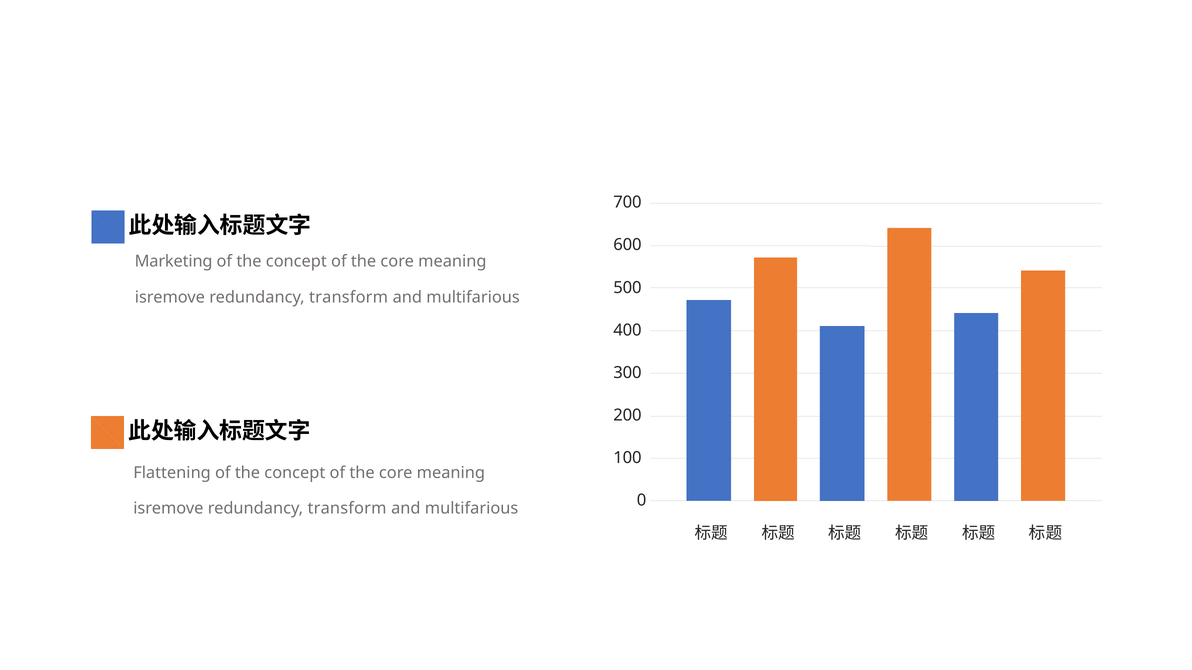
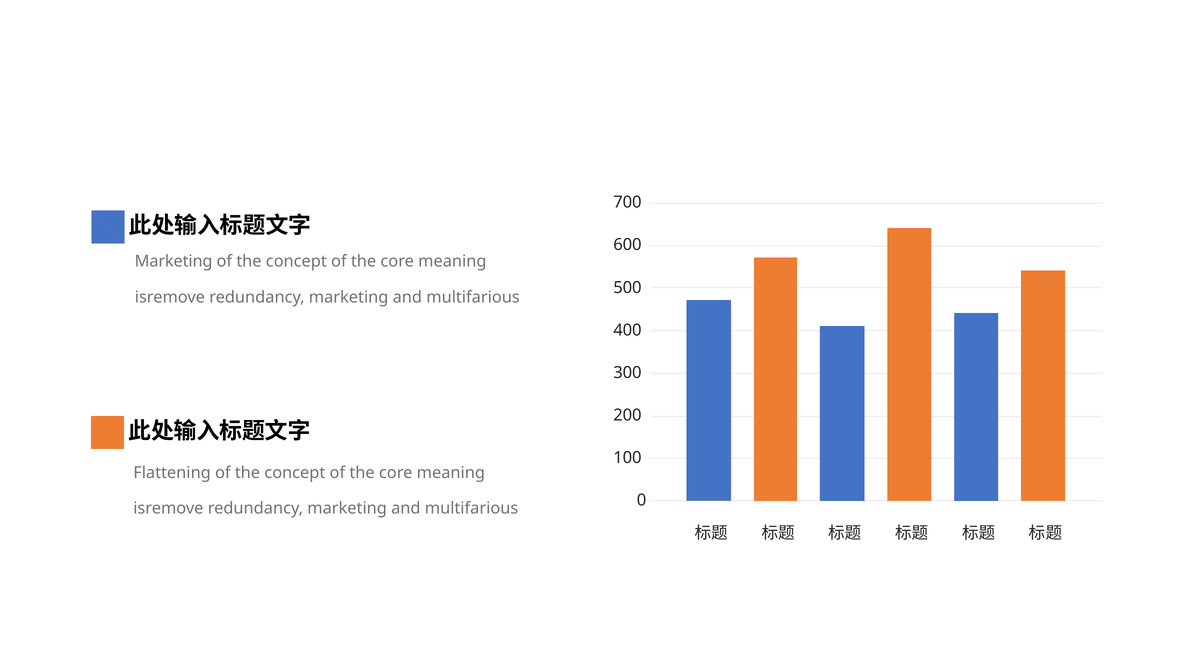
transform at (349, 298): transform -> marketing
transform at (347, 509): transform -> marketing
